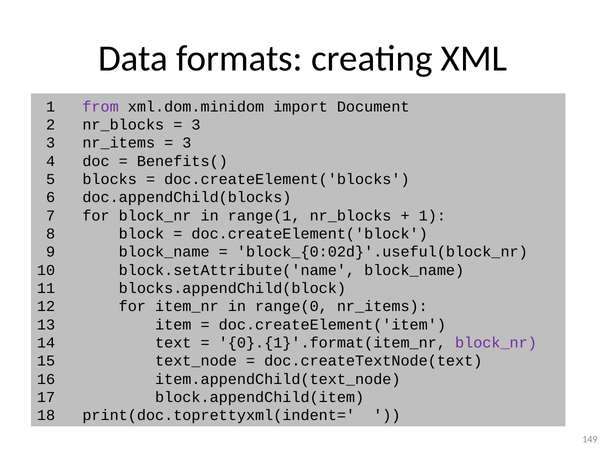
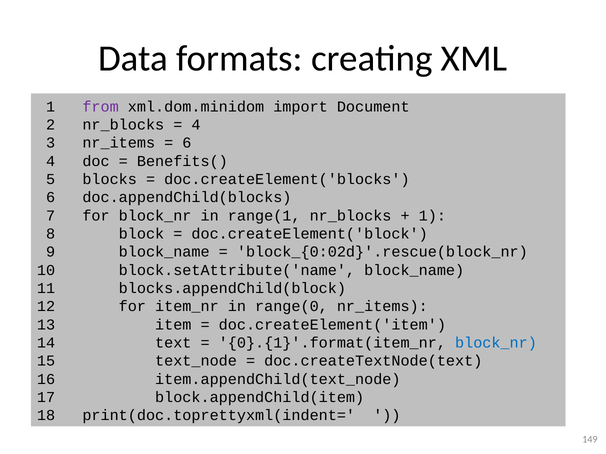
3 at (196, 125): 3 -> 4
3 at (187, 143): 3 -> 6
block_{0:02d}'.useful(block_nr: block_{0:02d}'.useful(block_nr -> block_{0:02d}'.rescue(block_nr
block_nr at (496, 343) colour: purple -> blue
